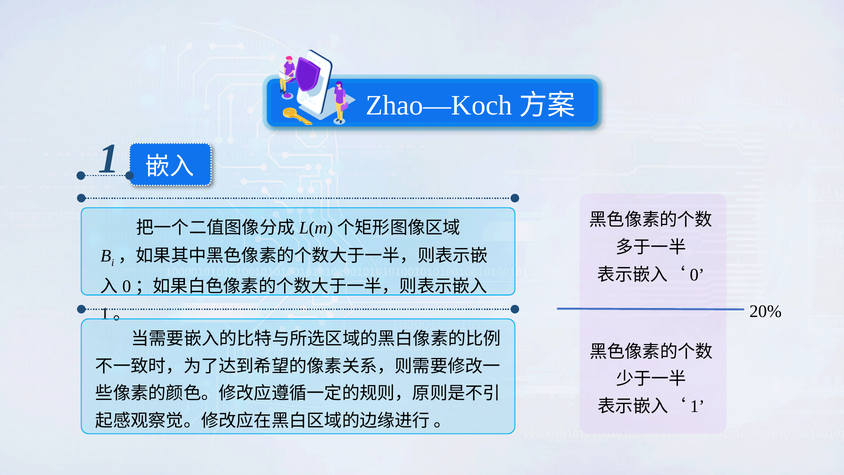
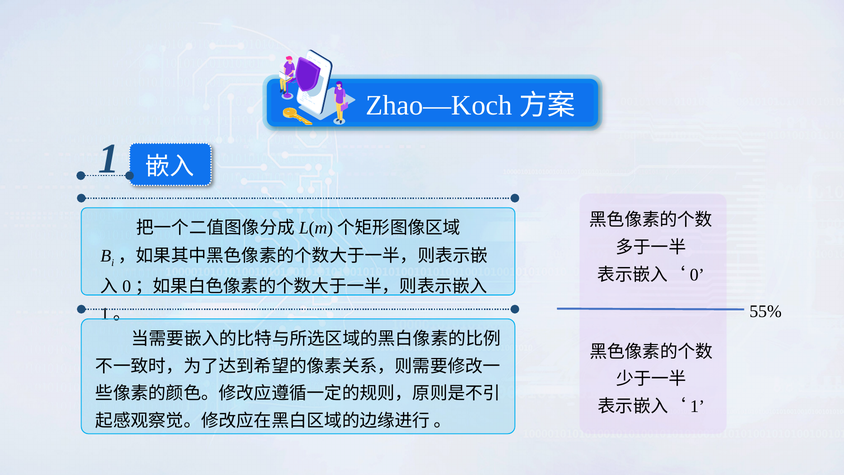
20%: 20% -> 55%
